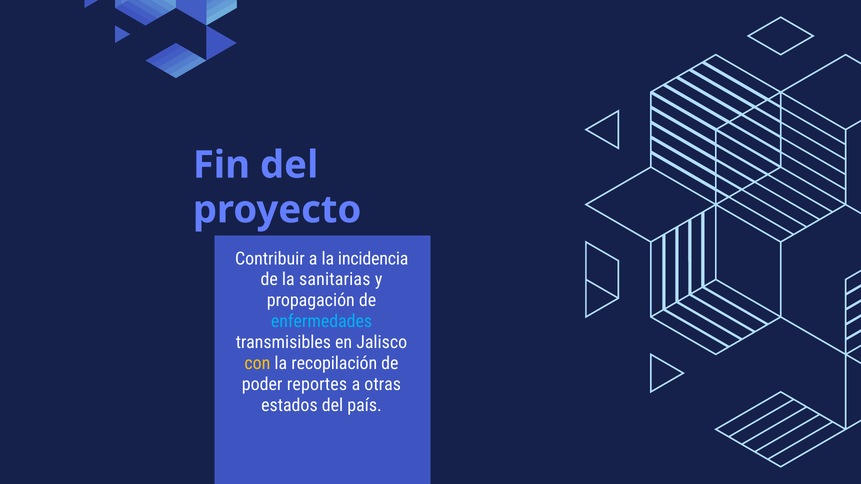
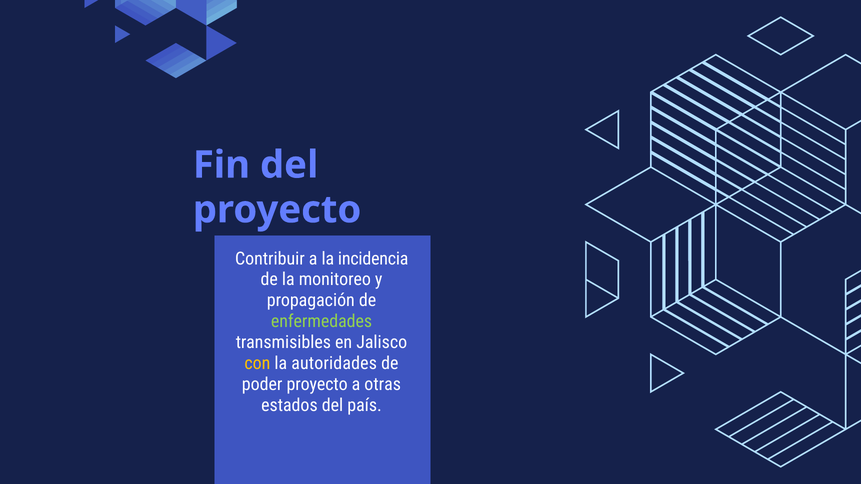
sanitarias: sanitarias -> monitoreo
enfermedades colour: light blue -> light green
recopilación: recopilación -> autoridades
poder reportes: reportes -> proyecto
